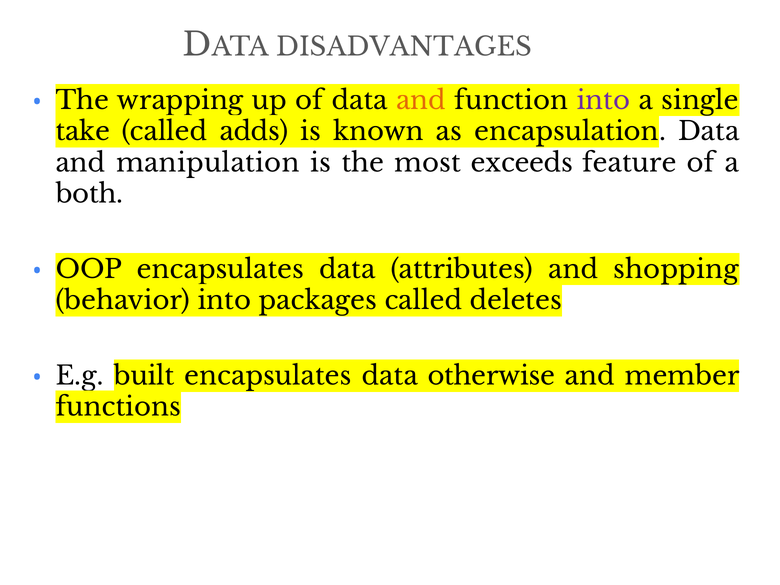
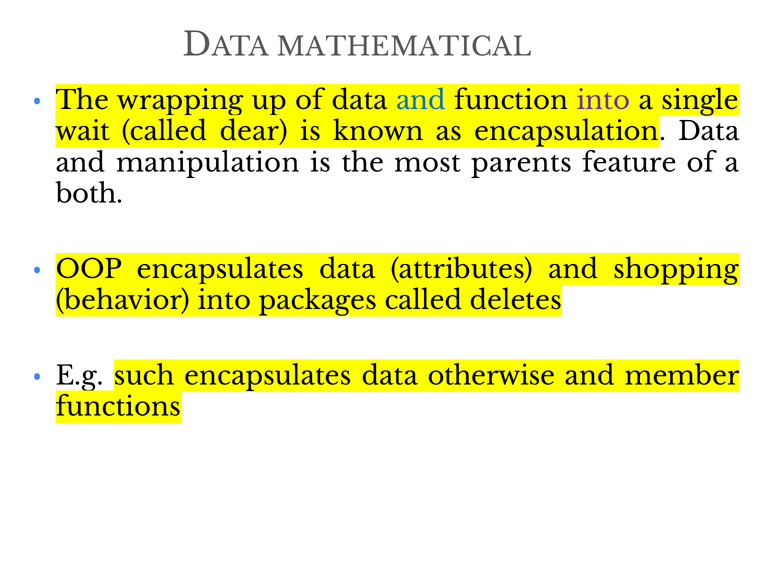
DISADVANTAGES: DISADVANTAGES -> MATHEMATICAL
and at (421, 101) colour: orange -> blue
take: take -> wait
adds: adds -> dear
exceeds: exceeds -> parents
built: built -> such
